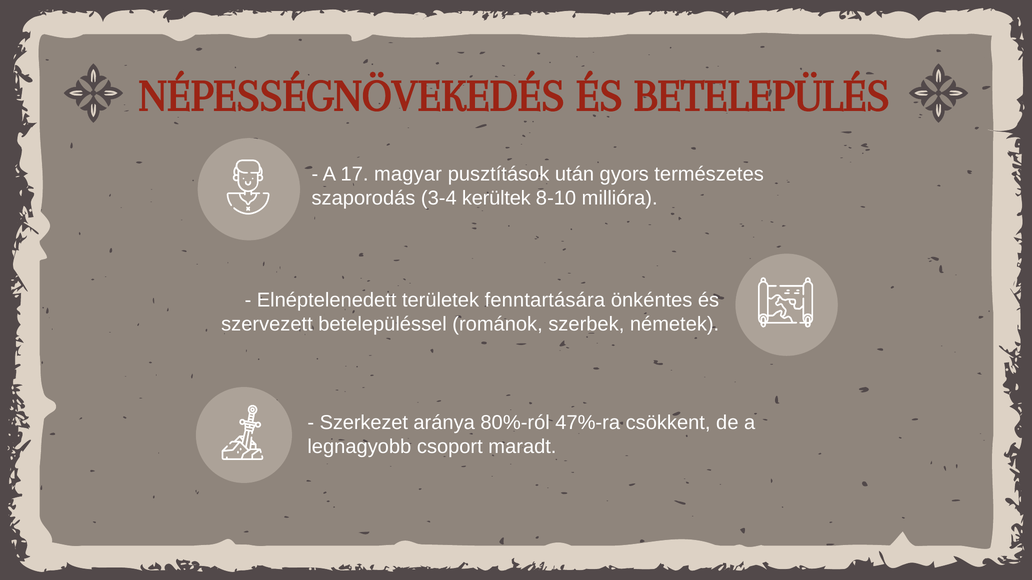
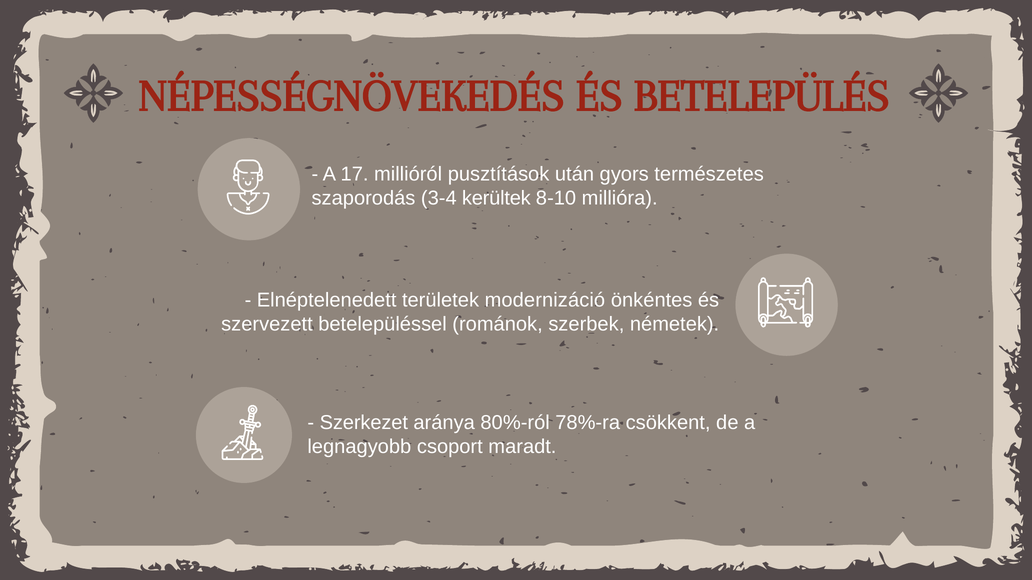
magyar: magyar -> millióról
fenntartására: fenntartására -> modernizáció
47%-ra: 47%-ra -> 78%-ra
